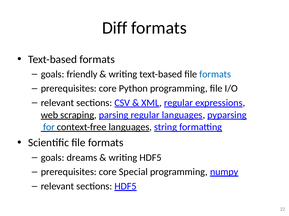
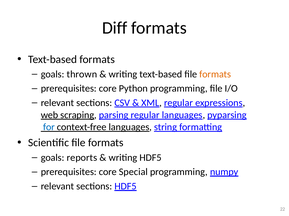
friendly: friendly -> thrown
formats at (215, 74) colour: blue -> orange
dreams: dreams -> reports
